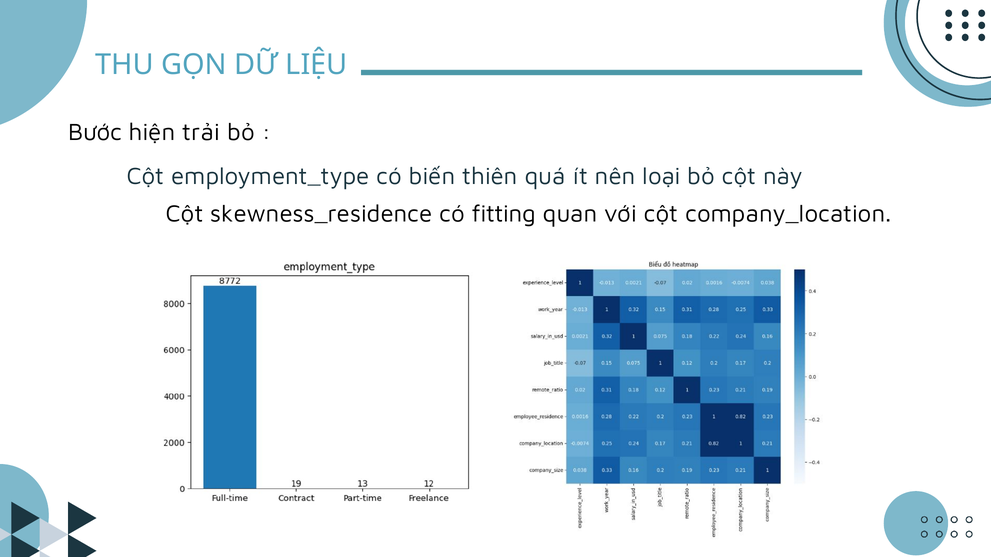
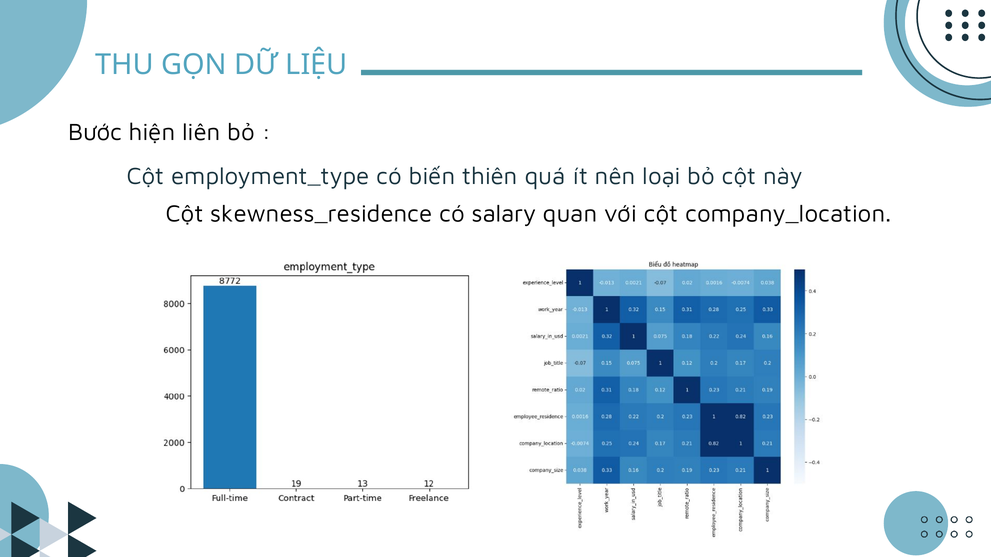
trải: trải -> liên
fitting: fitting -> salary
